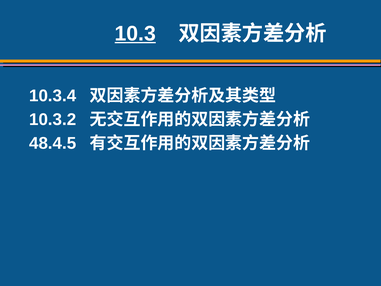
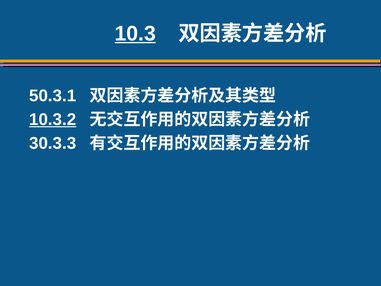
10.3.4: 10.3.4 -> 50.3.1
10.3.2 underline: none -> present
48.4.5: 48.4.5 -> 30.3.3
